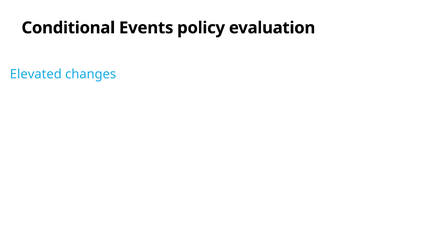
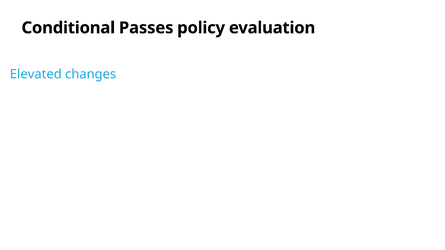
Events: Events -> Passes
